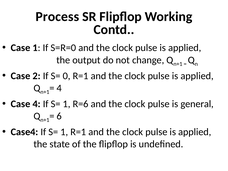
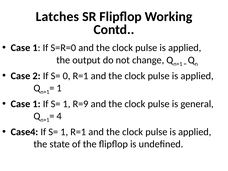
Process: Process -> Latches
4 at (59, 88): 4 -> 1
4 at (37, 104): 4 -> 1
R=6: R=6 -> R=9
6: 6 -> 4
